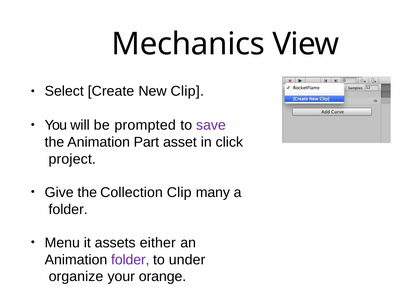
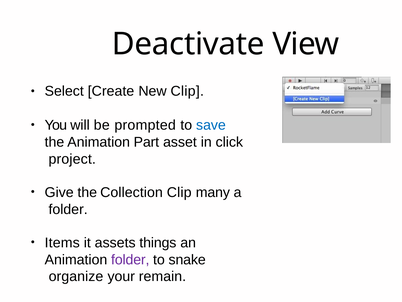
Mechanics: Mechanics -> Deactivate
save colour: purple -> blue
Menu: Menu -> Items
either: either -> things
under: under -> snake
orange: orange -> remain
